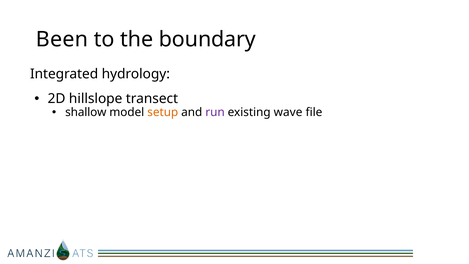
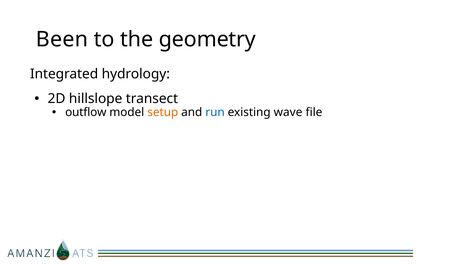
boundary: boundary -> geometry
shallow: shallow -> outflow
run colour: purple -> blue
